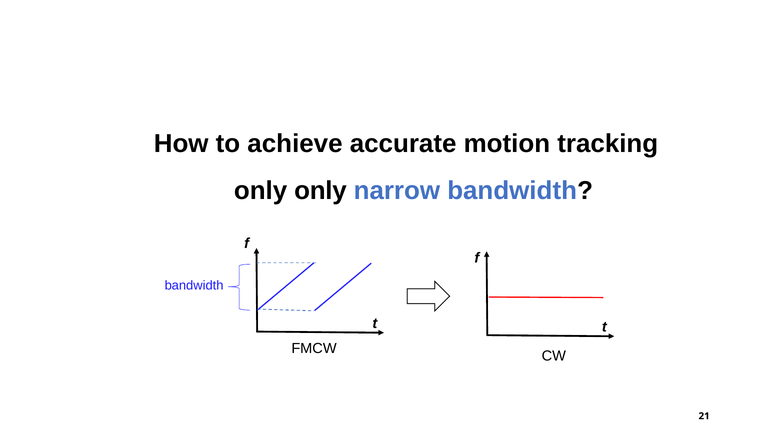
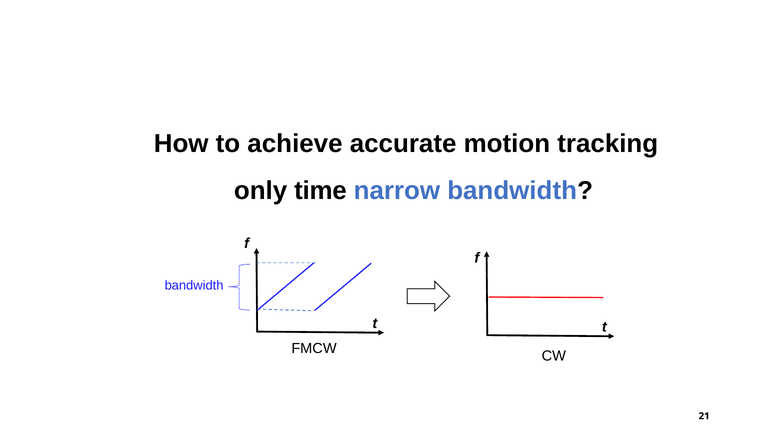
only only: only -> time
